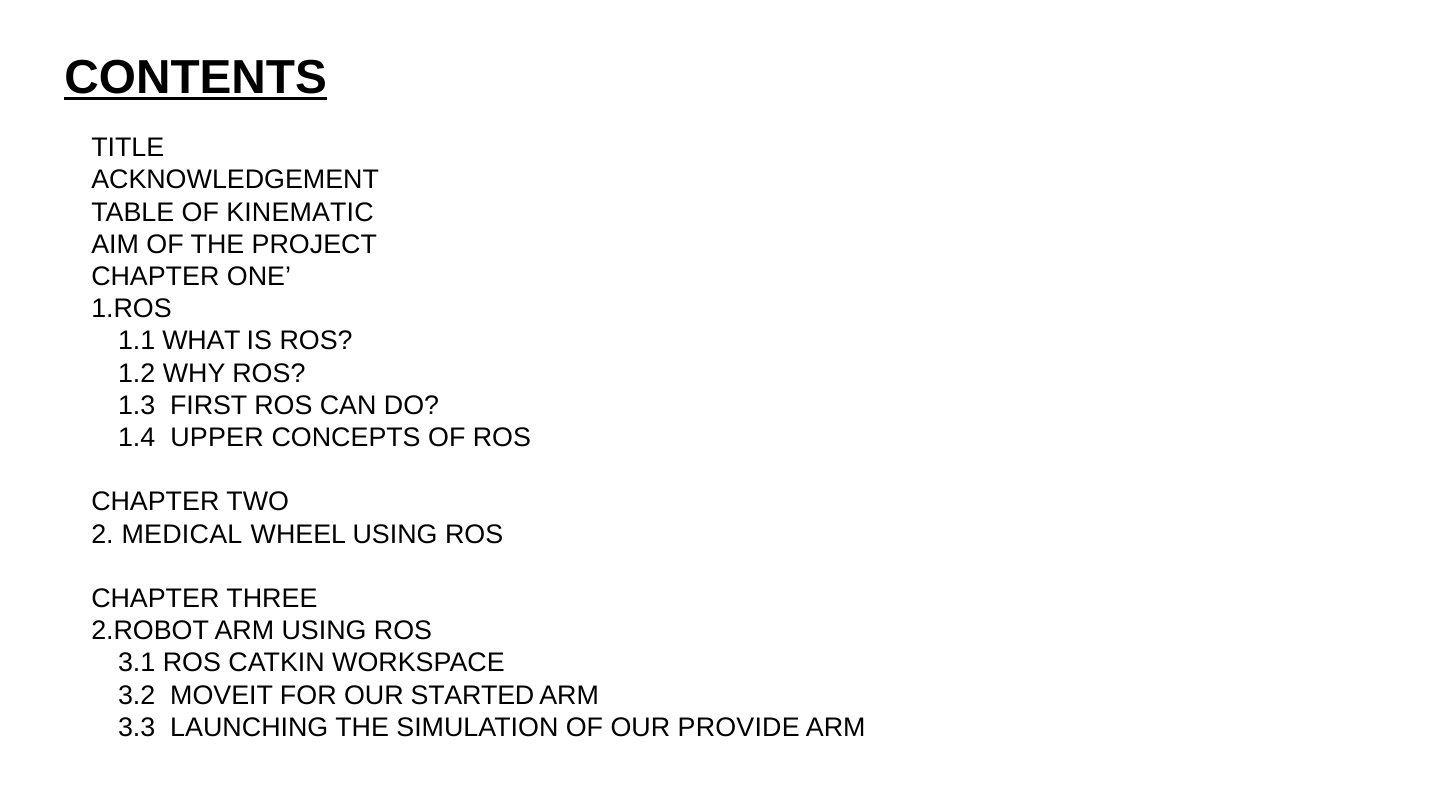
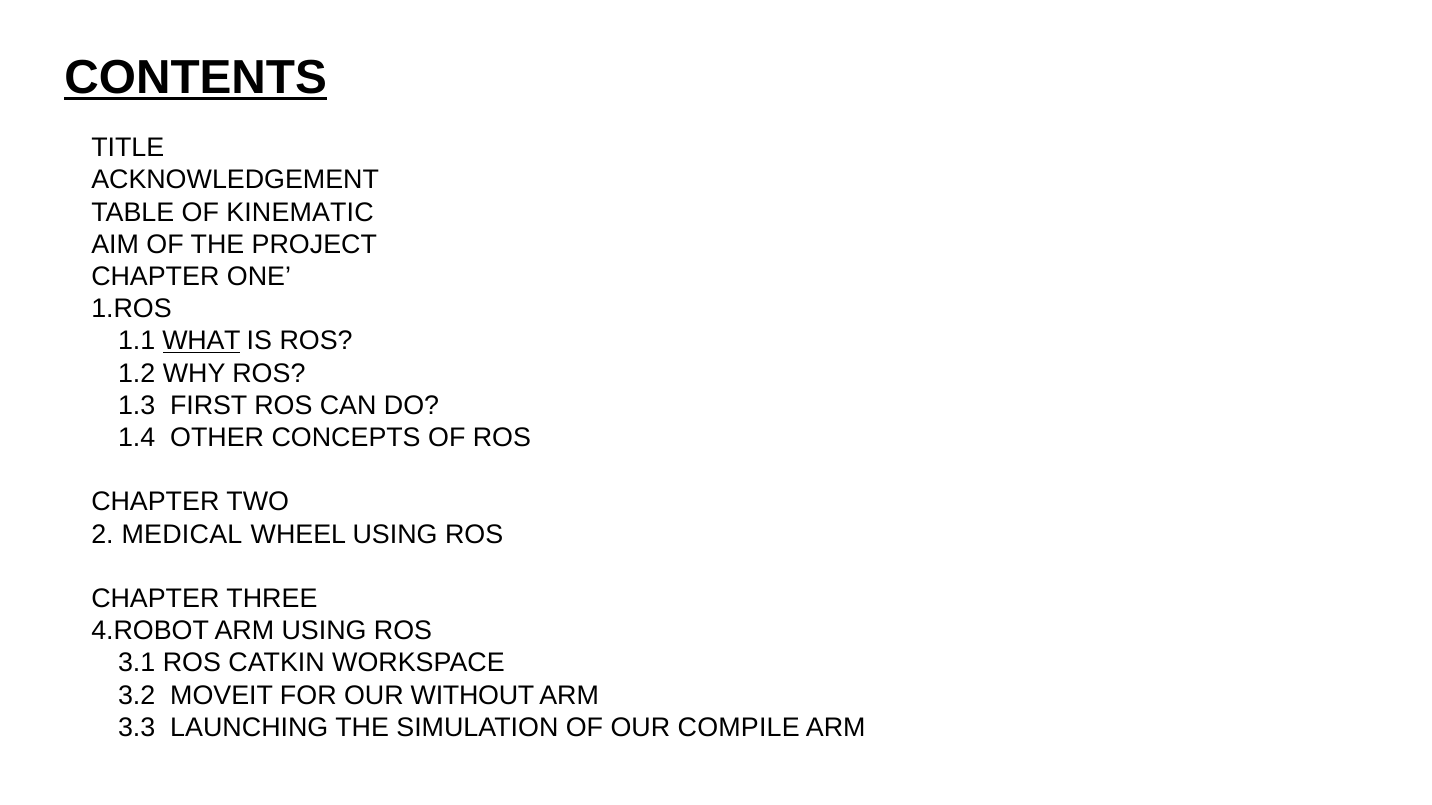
WHAT underline: none -> present
UPPER: UPPER -> OTHER
2.ROBOT: 2.ROBOT -> 4.ROBOT
STARTED: STARTED -> WITHOUT
PROVIDE: PROVIDE -> COMPILE
